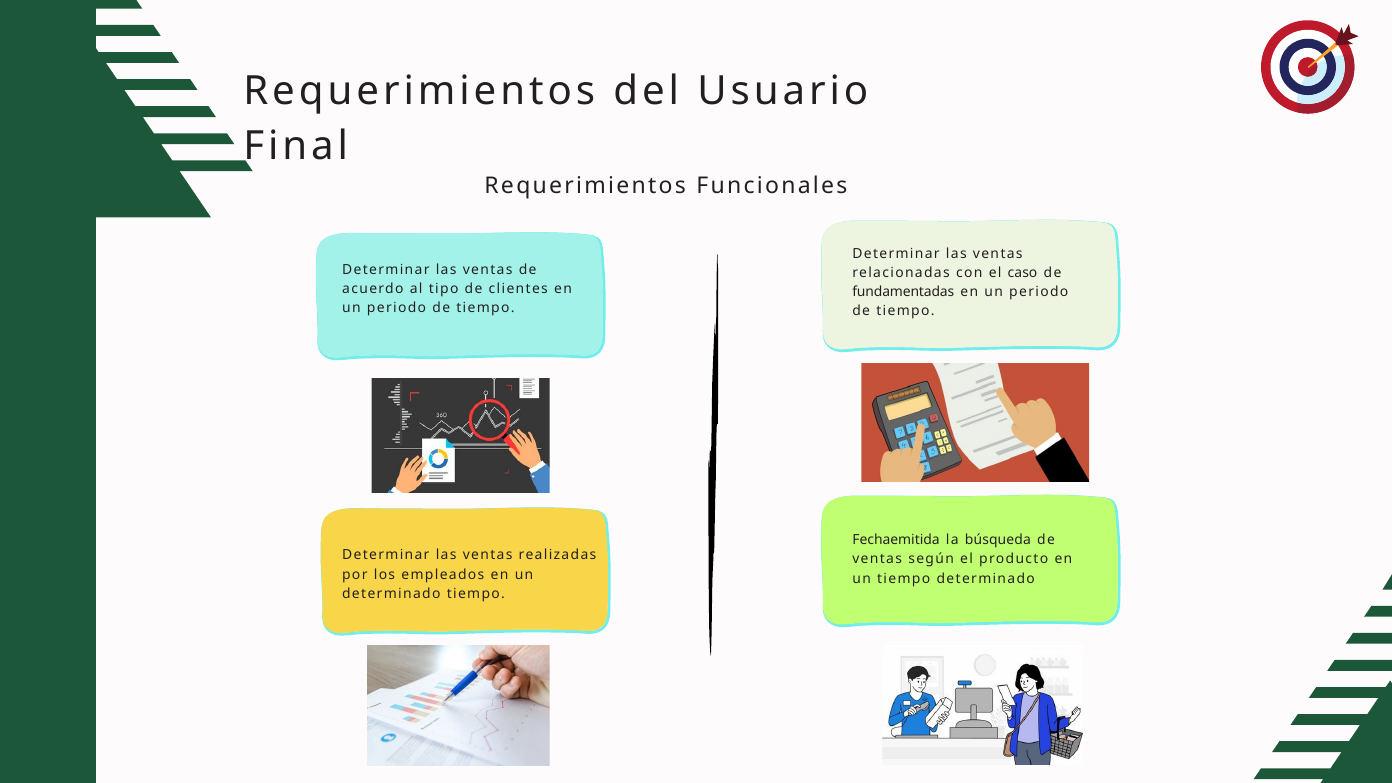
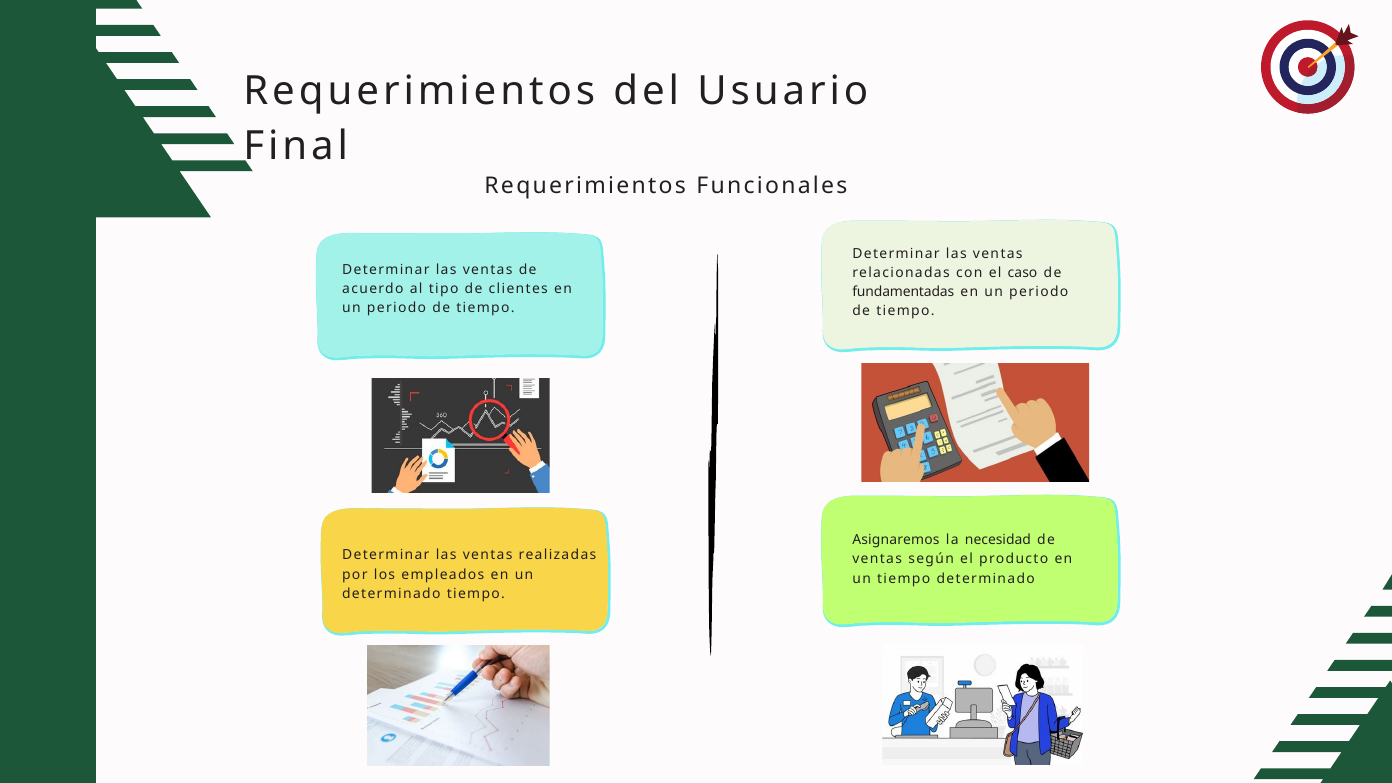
Fechaemitida: Fechaemitida -> Asignaremos
búsqueda: búsqueda -> necesidad
